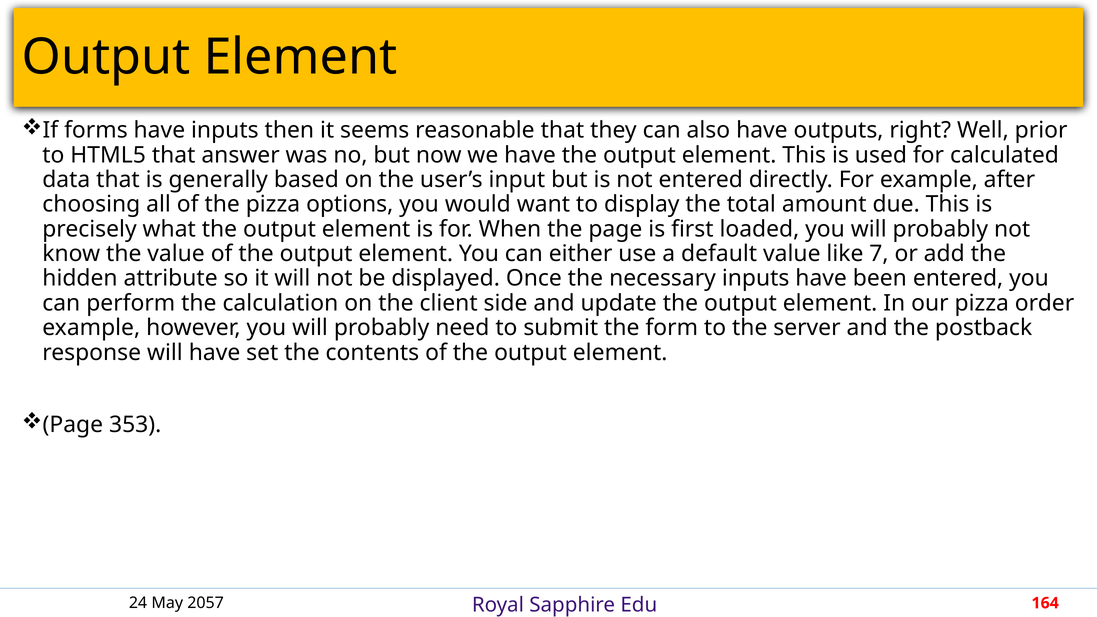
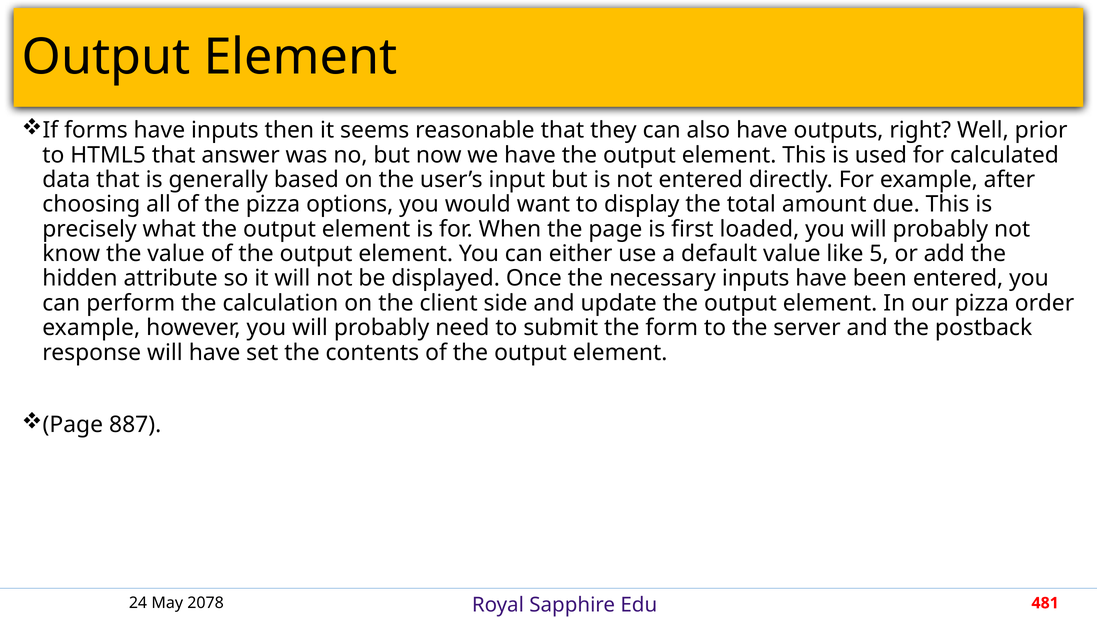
7: 7 -> 5
353: 353 -> 887
2057: 2057 -> 2078
164: 164 -> 481
